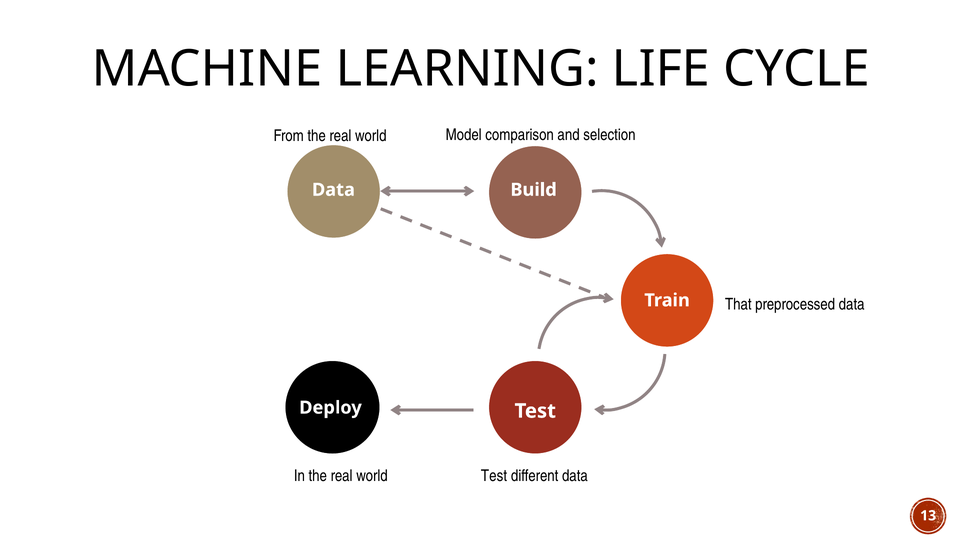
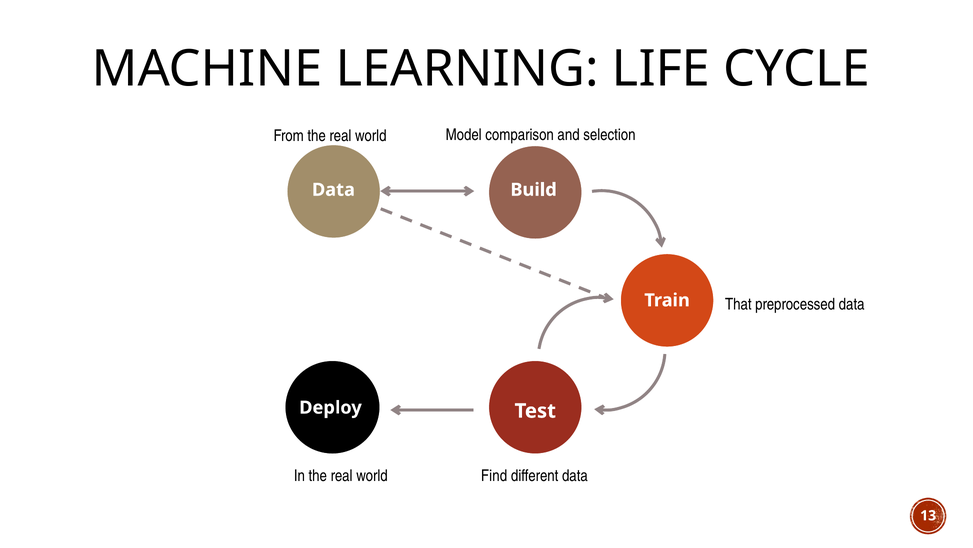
world Test: Test -> Find
